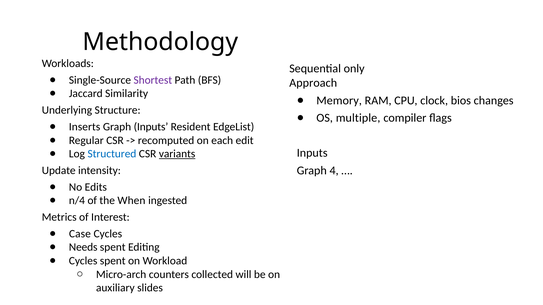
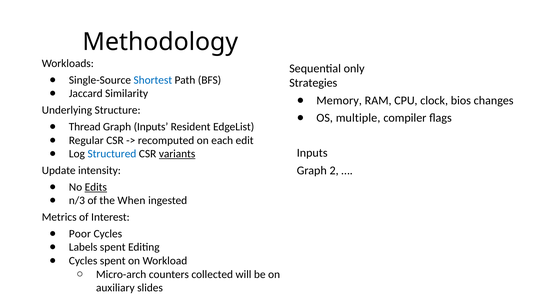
Shortest colour: purple -> blue
Approach: Approach -> Strategies
Inserts: Inserts -> Thread
4: 4 -> 2
Edits underline: none -> present
n/4: n/4 -> n/3
Case: Case -> Poor
Needs: Needs -> Labels
